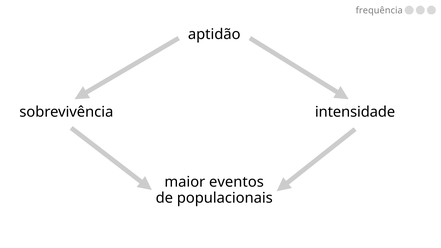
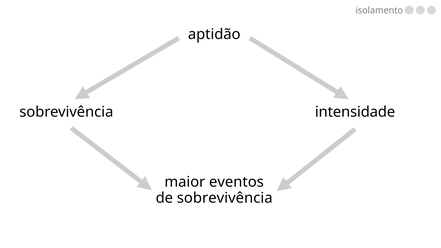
frequência: frequência -> isolamento
de populacionais: populacionais -> sobrevivência
